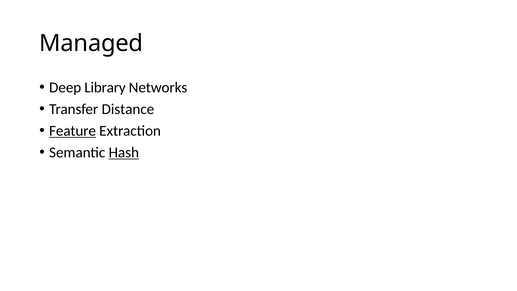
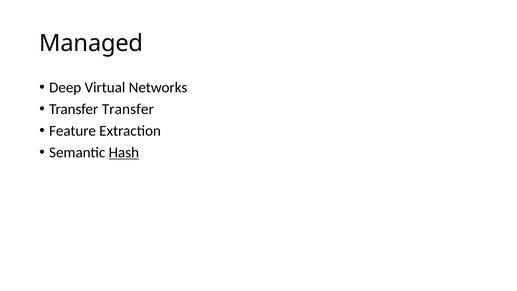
Library: Library -> Virtual
Transfer Distance: Distance -> Transfer
Feature underline: present -> none
